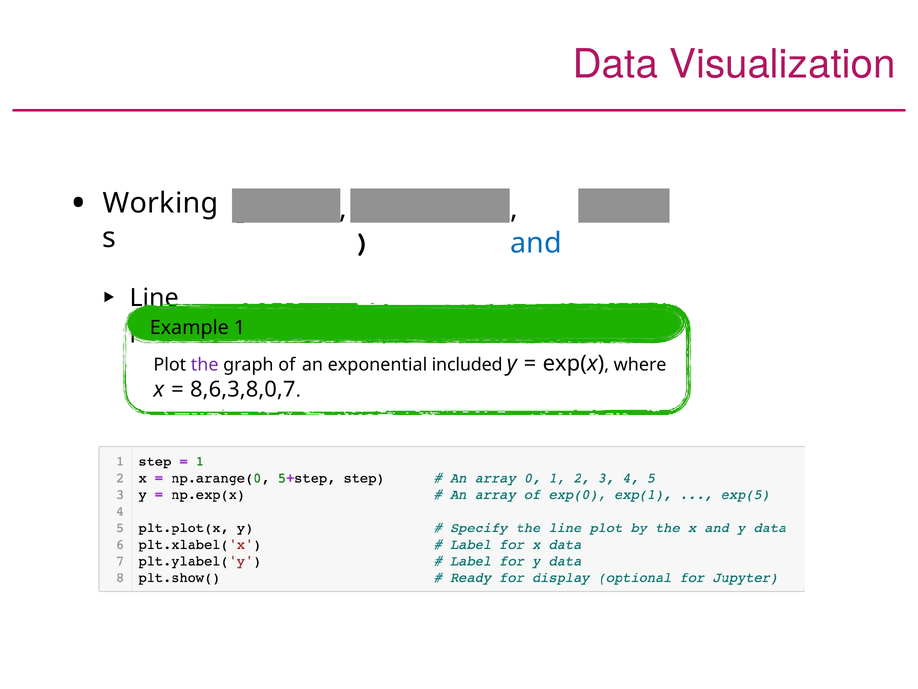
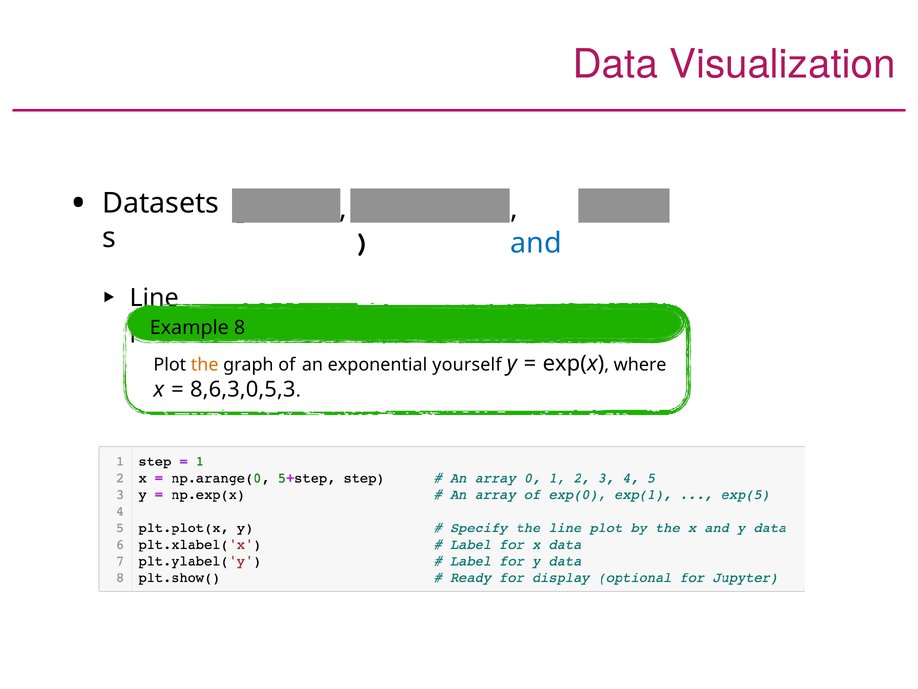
Working: Working -> Datasets
1: 1 -> 8
the colour: purple -> orange
included: included -> yourself
8,6,3,8,0,7: 8,6,3,8,0,7 -> 8,6,3,0,5,3
